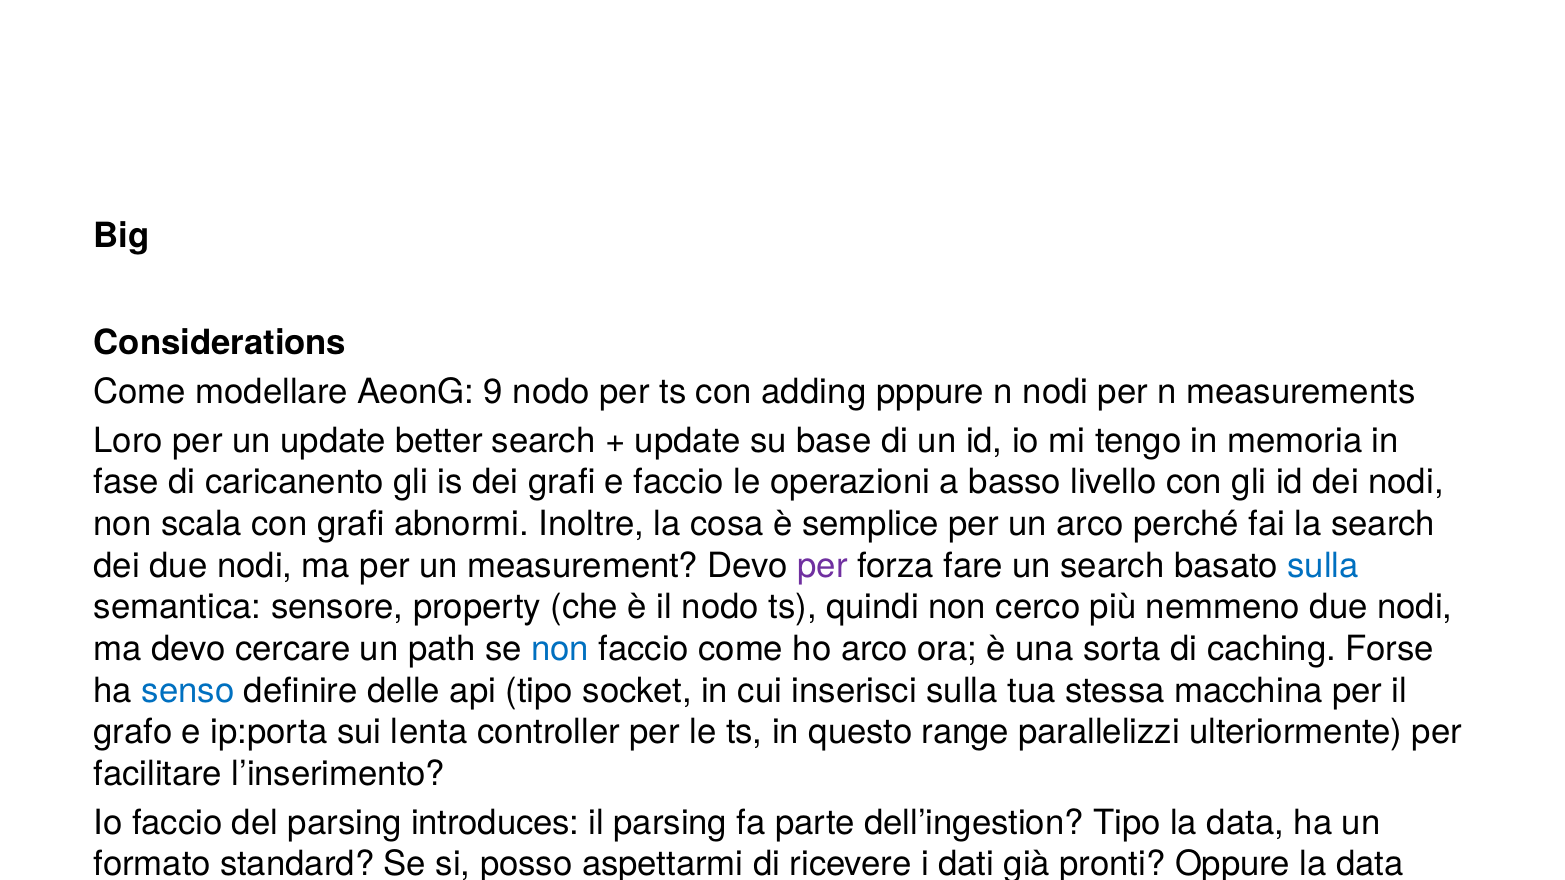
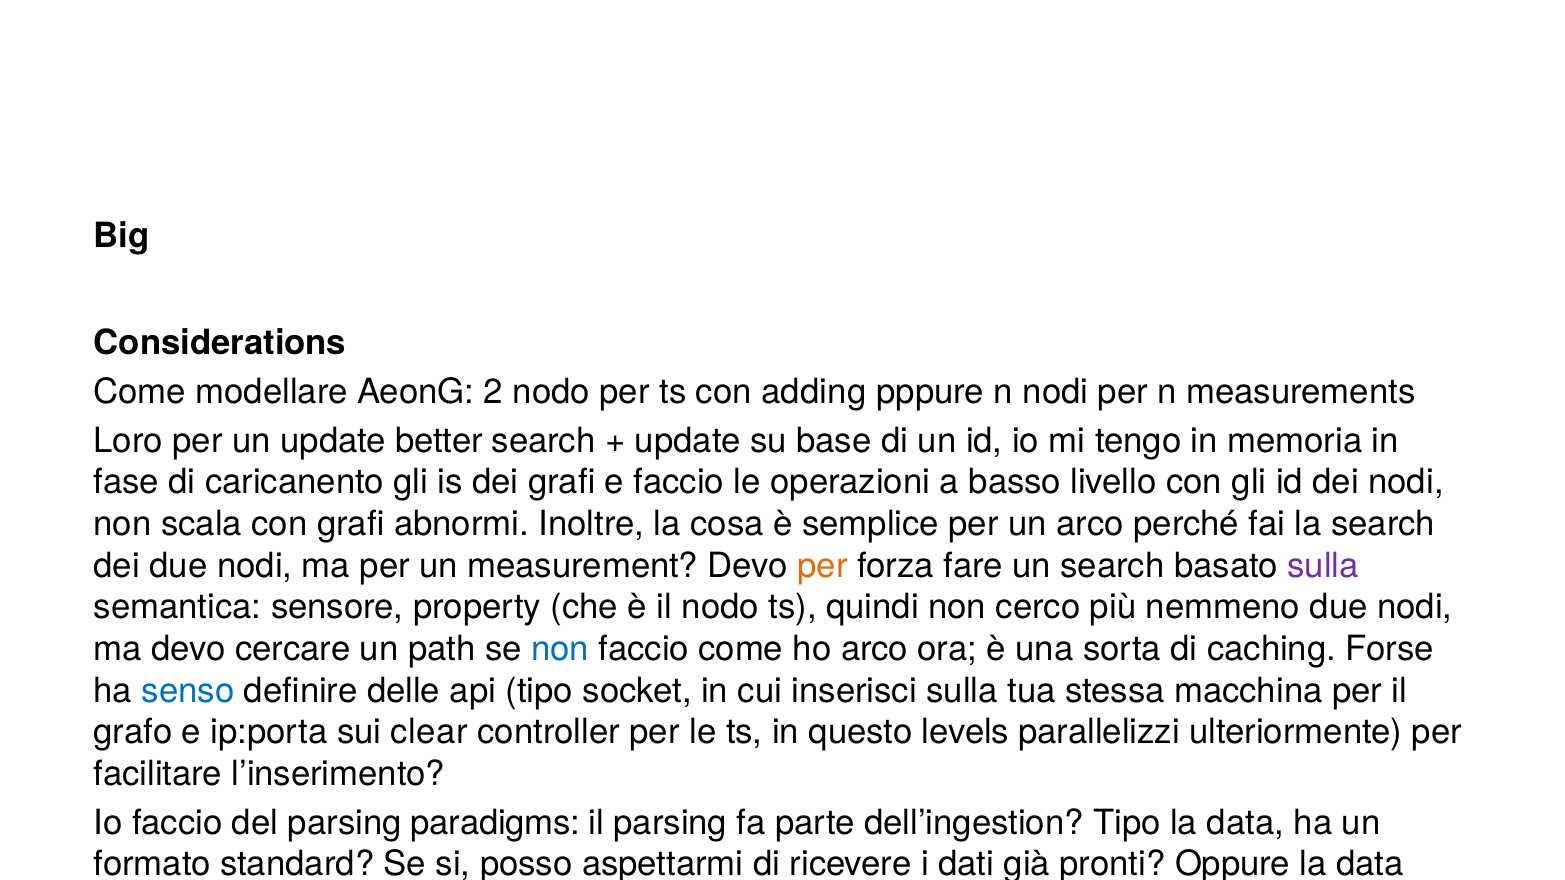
9: 9 -> 2
per at (823, 566) colour: purple -> orange
sulla at (1323, 566) colour: blue -> purple
sui lenta: lenta -> clear
range: range -> levels
introduces: introduces -> paradigms
